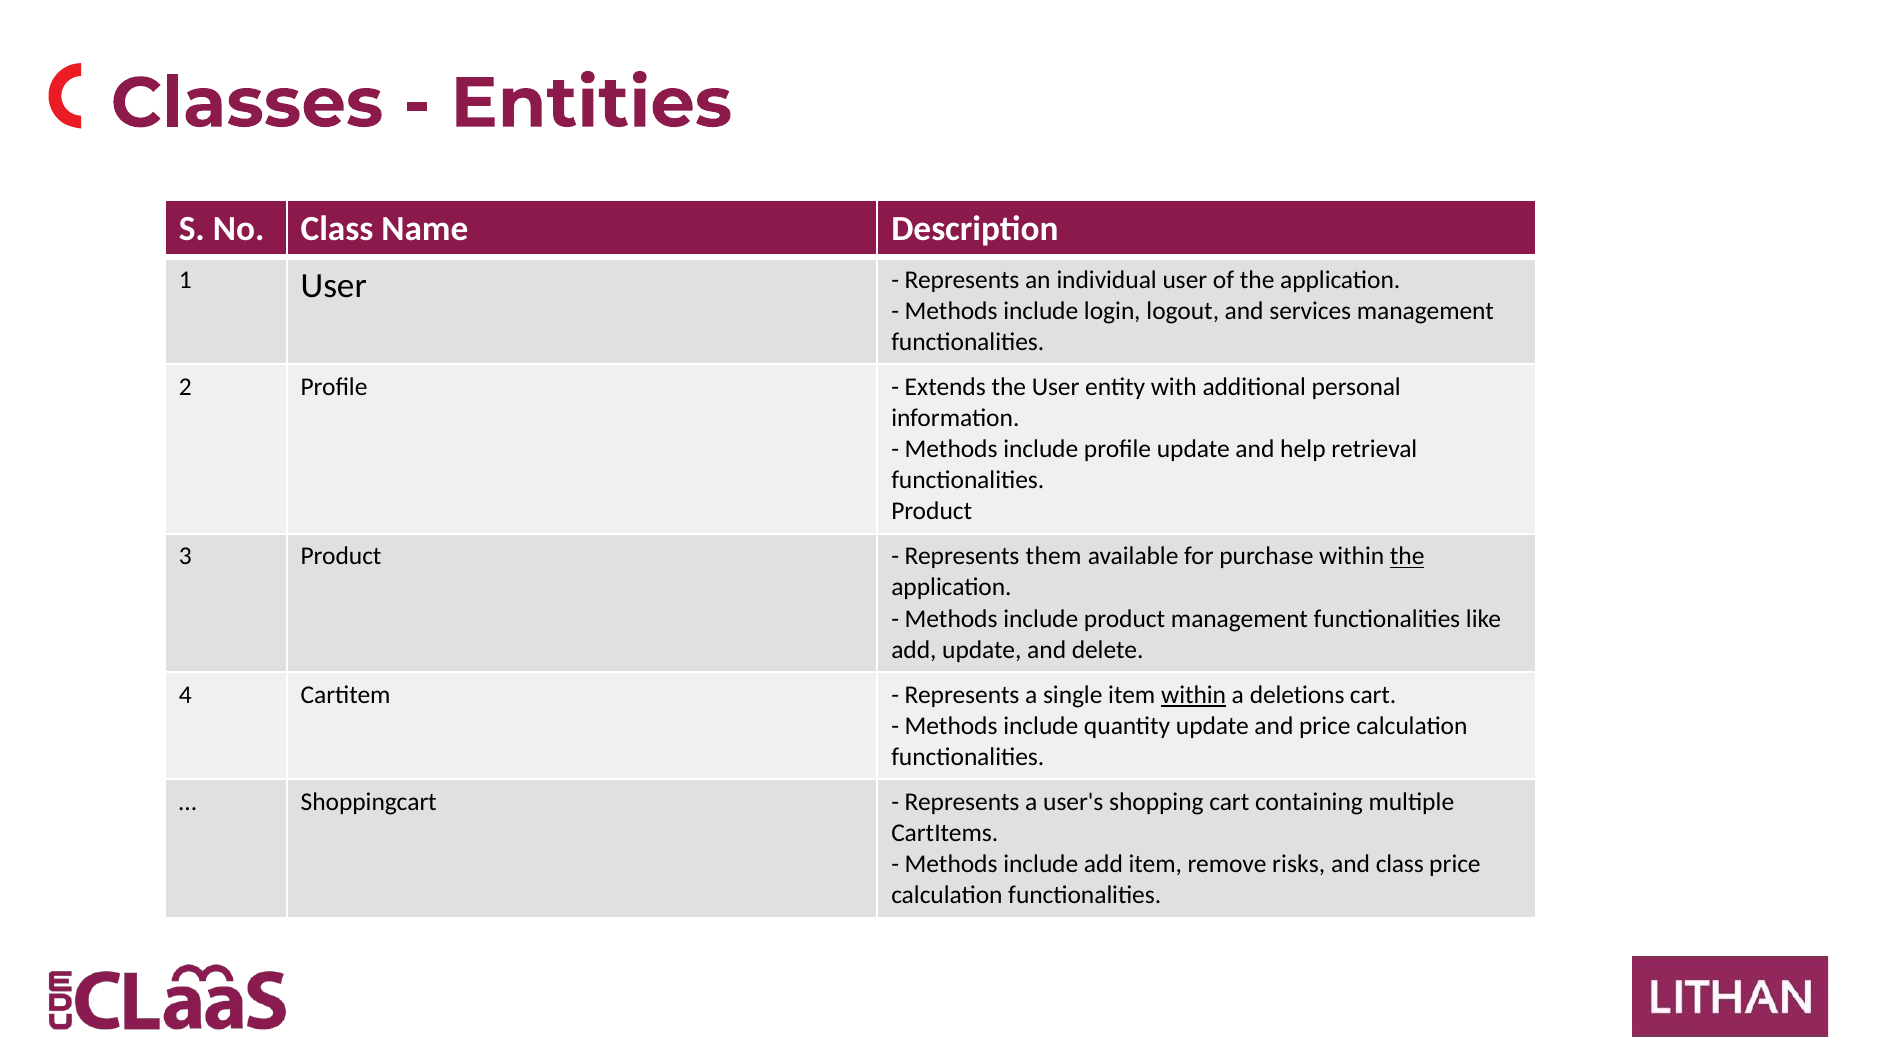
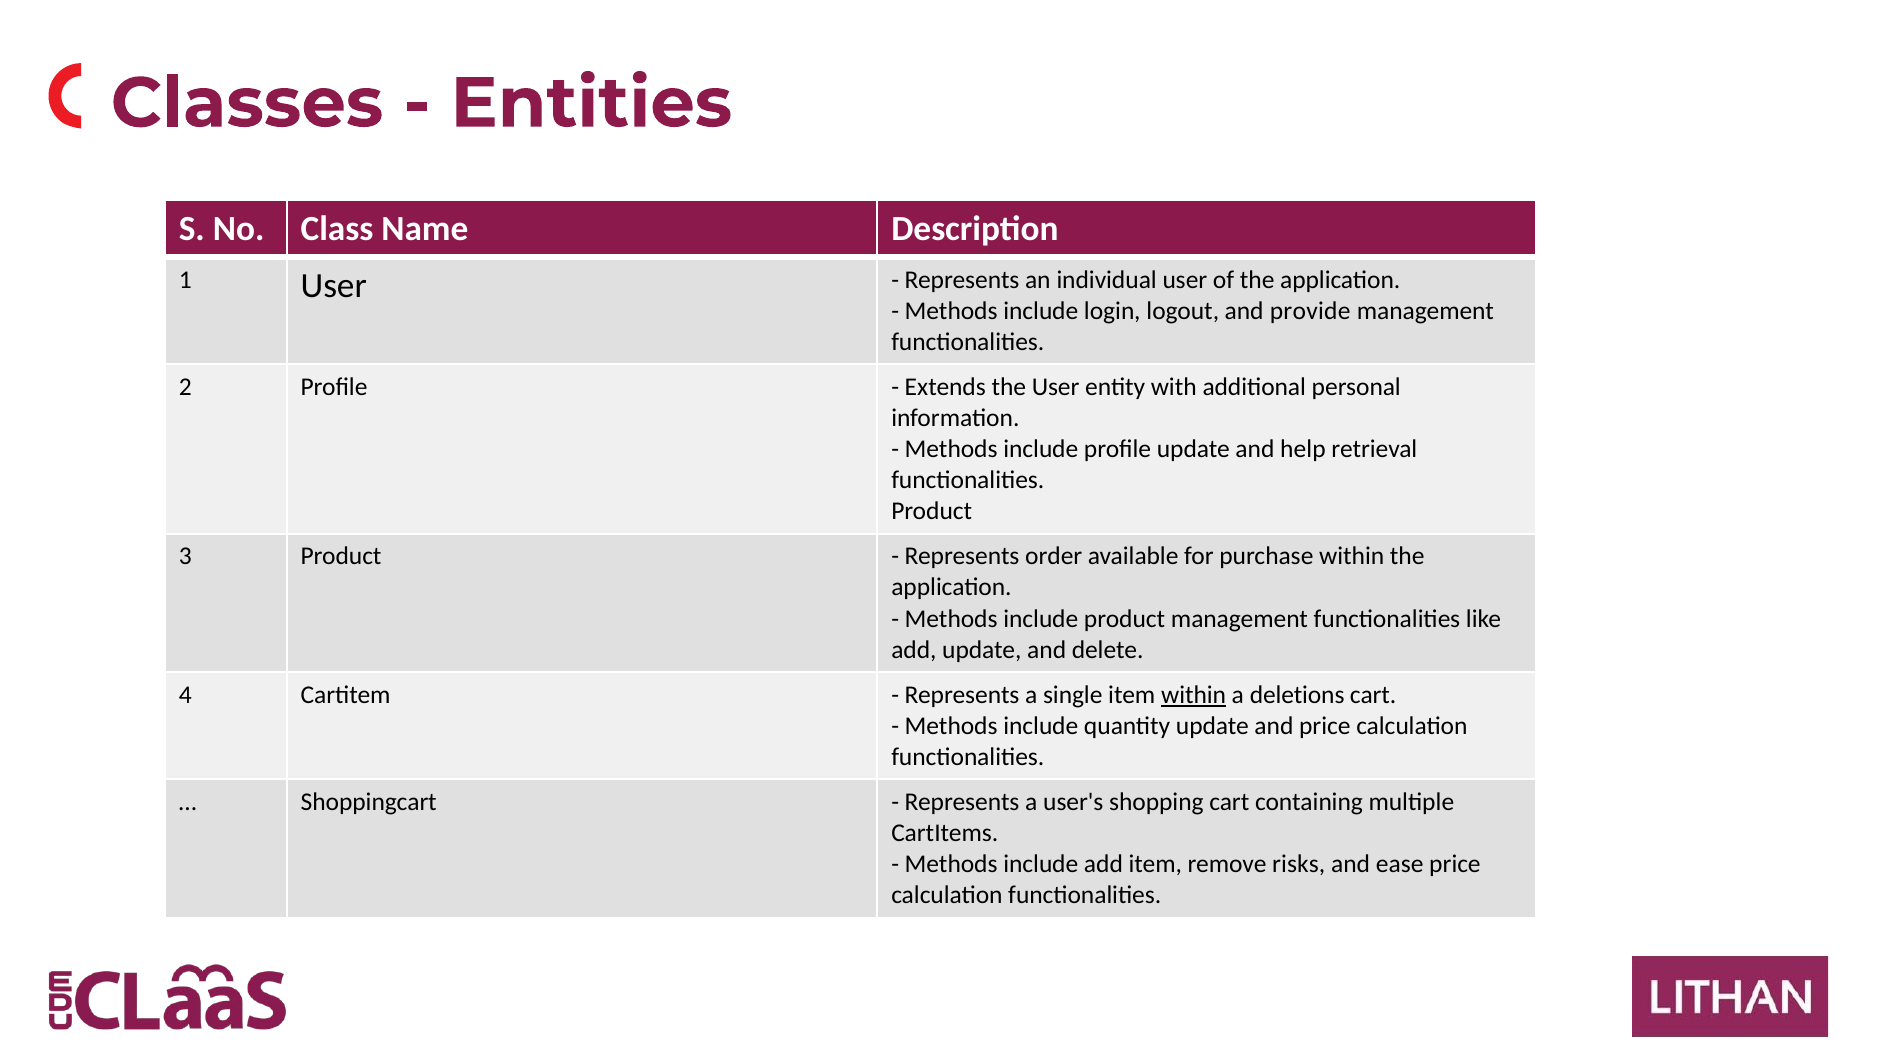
services: services -> provide
them: them -> order
the at (1407, 556) underline: present -> none
and class: class -> ease
